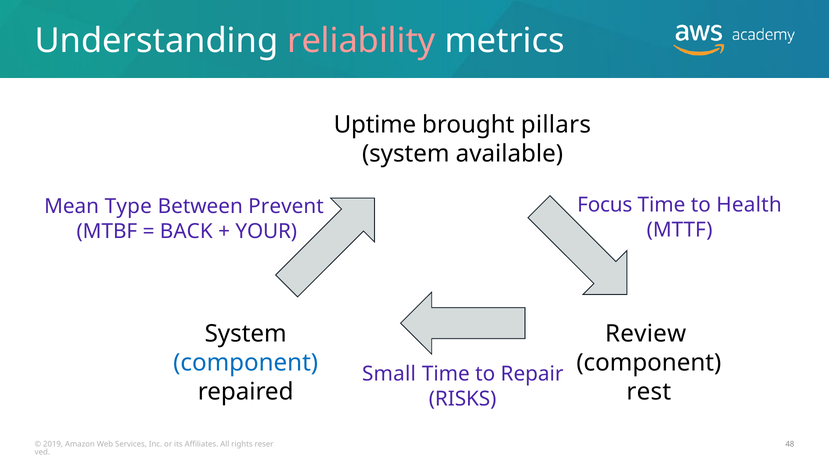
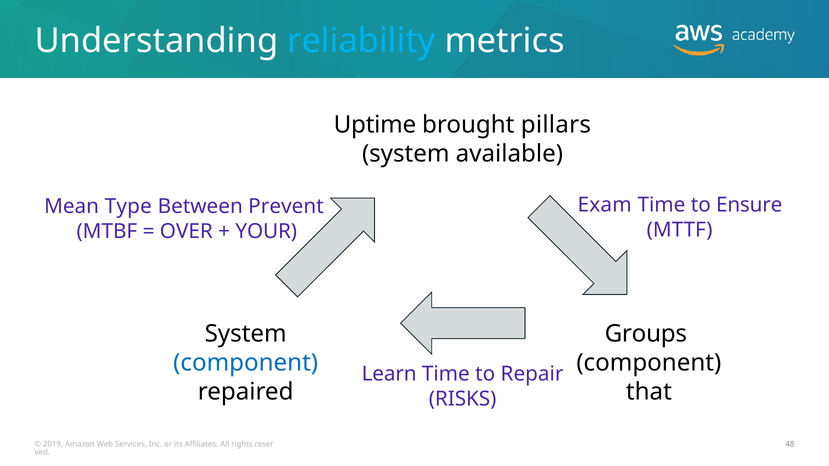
reliability colour: pink -> light blue
Focus: Focus -> Exam
Health: Health -> Ensure
BACK: BACK -> OVER
Review: Review -> Groups
Small: Small -> Learn
rest: rest -> that
